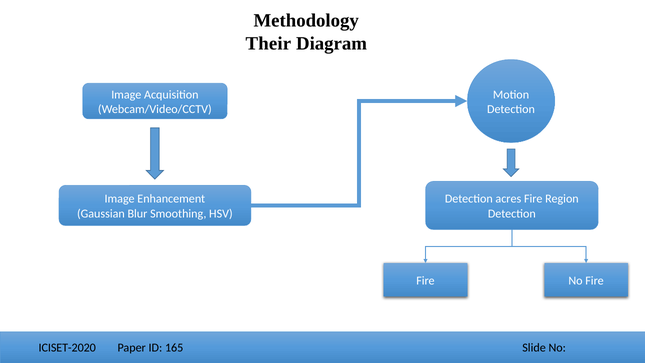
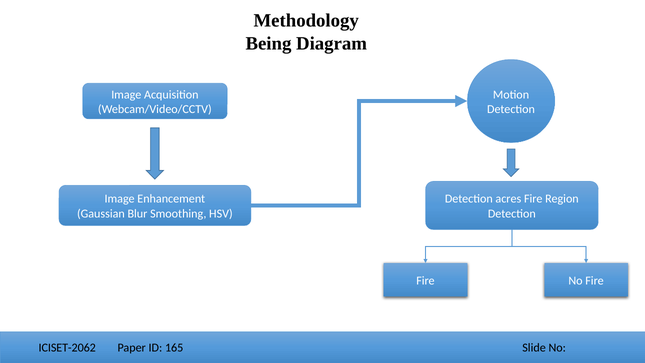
Their: Their -> Being
ICISET-2020: ICISET-2020 -> ICISET-2062
